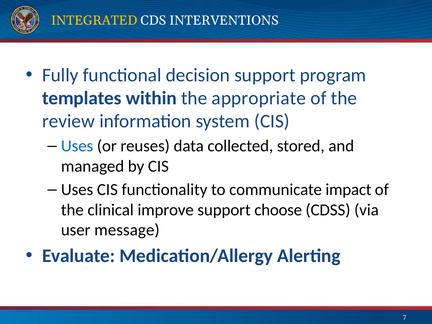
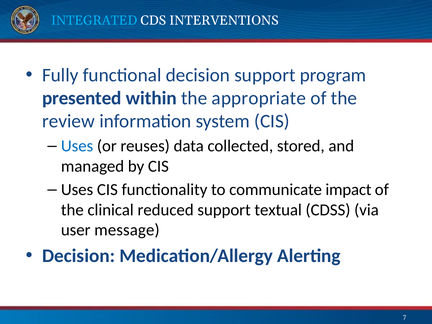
INTEGRATED colour: yellow -> light blue
templates: templates -> presented
improve: improve -> reduced
choose: choose -> textual
Evaluate at (79, 256): Evaluate -> Decision
